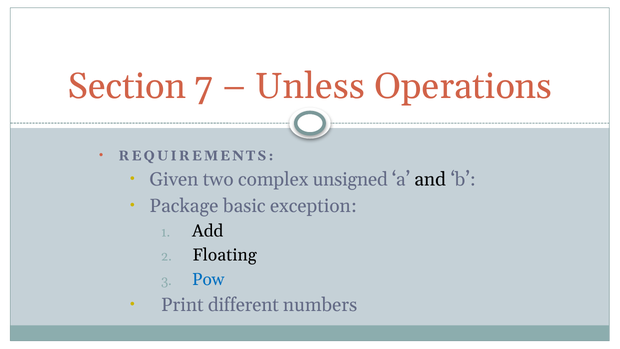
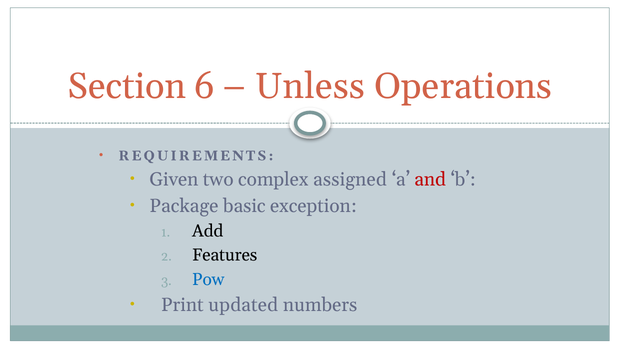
7: 7 -> 6
unsigned: unsigned -> assigned
and colour: black -> red
Floating: Floating -> Features
different: different -> updated
